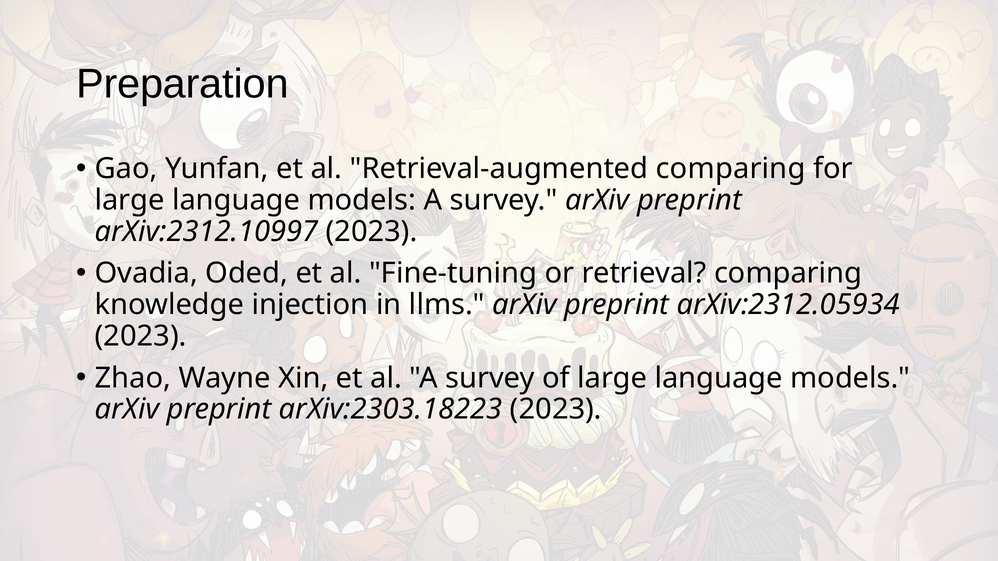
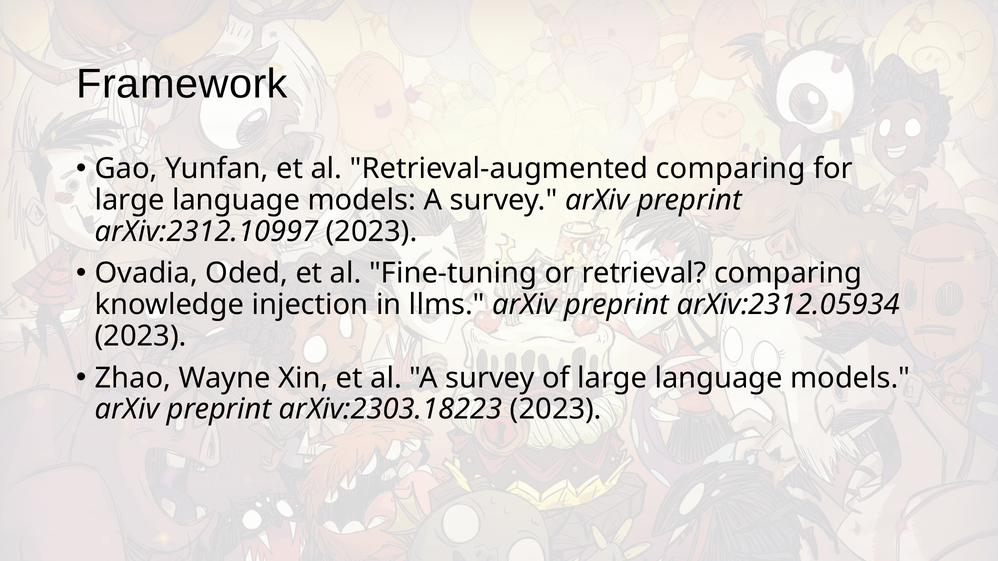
Preparation: Preparation -> Framework
